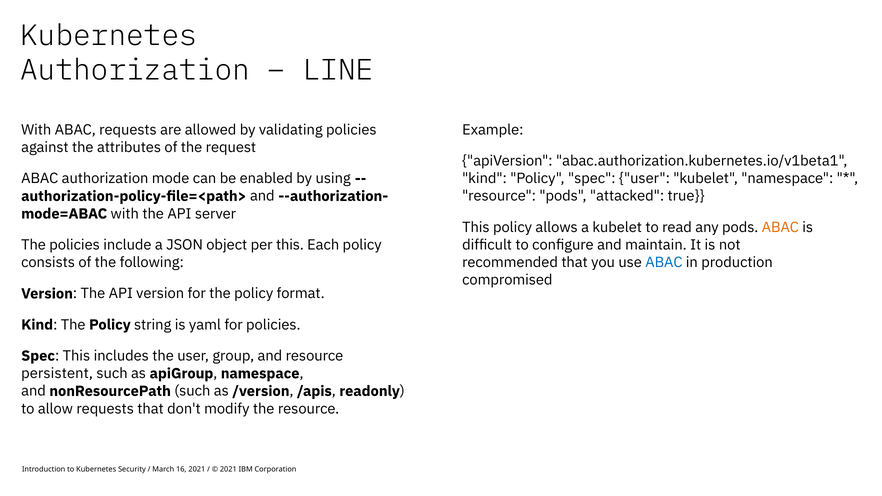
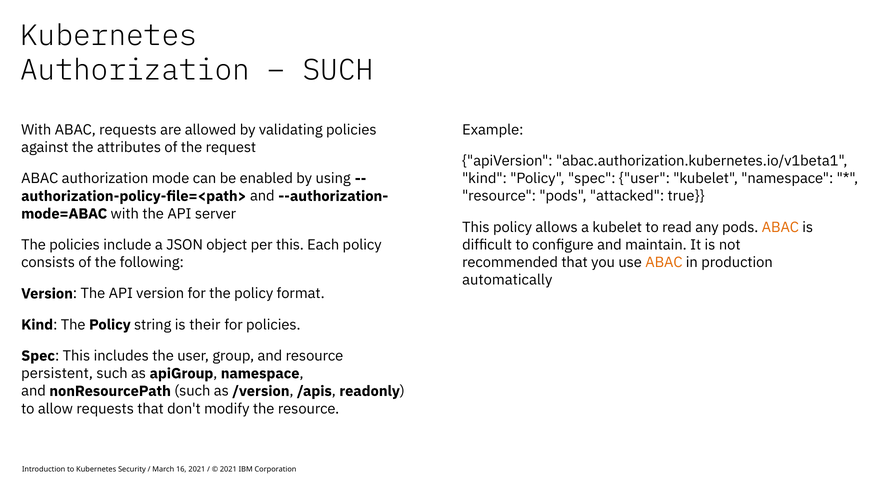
LINE at (338, 70): LINE -> SUCH
ABAC at (664, 263) colour: blue -> orange
compromised: compromised -> automatically
yaml: yaml -> their
